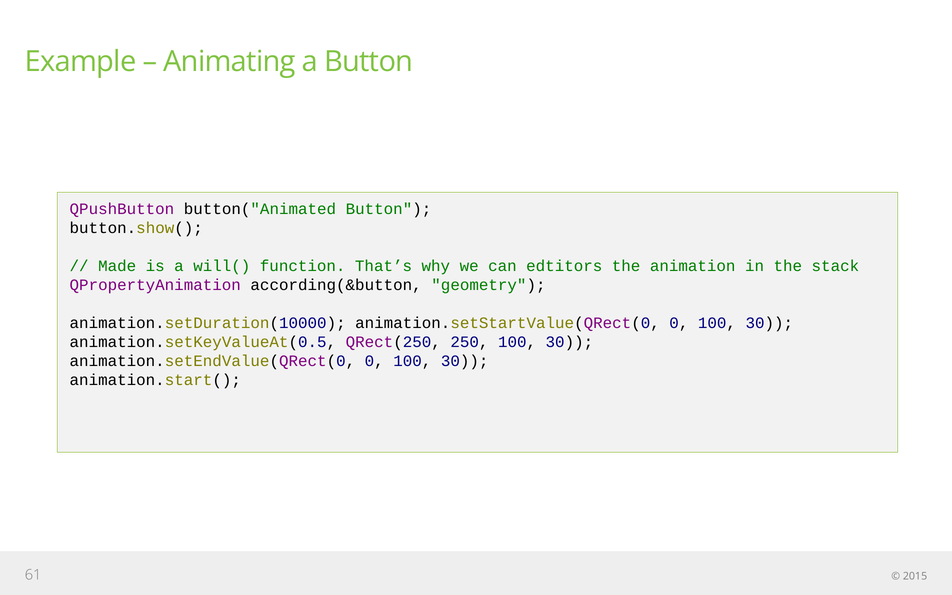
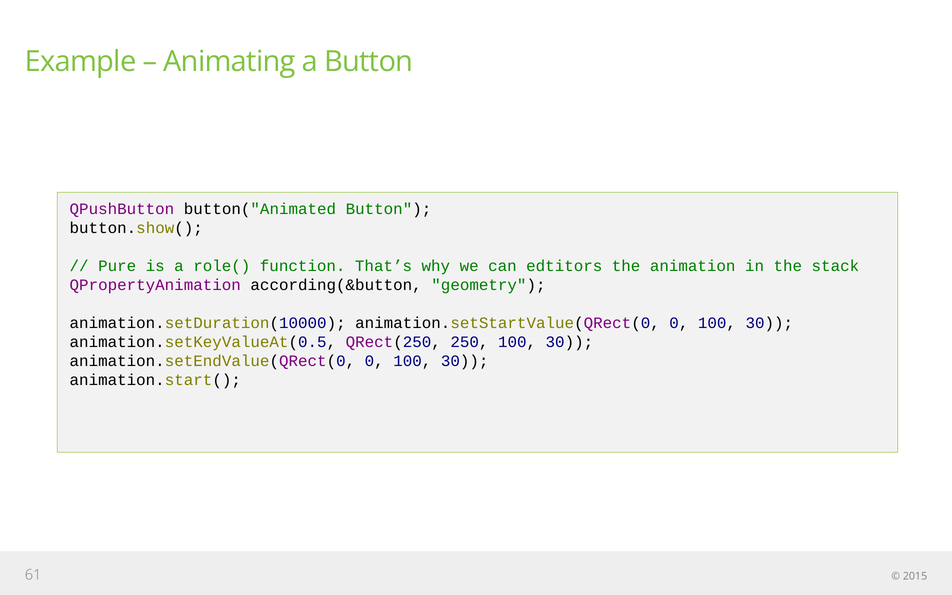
Made: Made -> Pure
will(: will( -> role(
